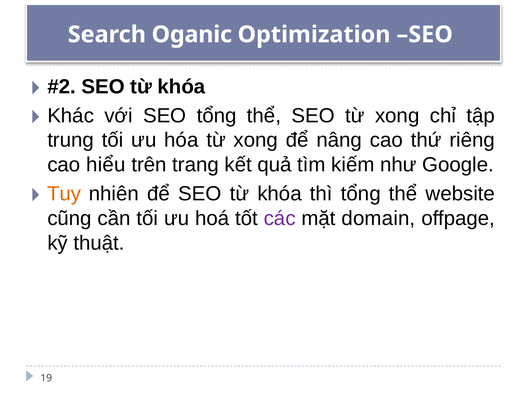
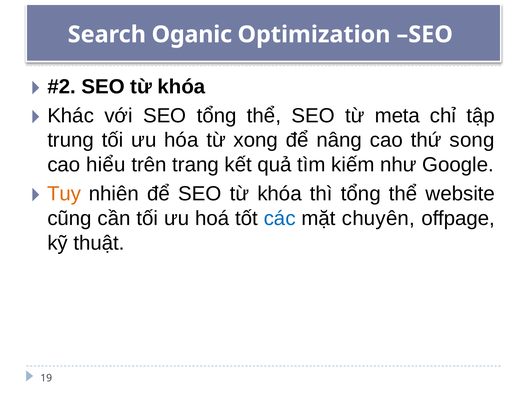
SEO từ xong: xong -> meta
riêng: riêng -> song
các colour: purple -> blue
domain: domain -> chuyên
